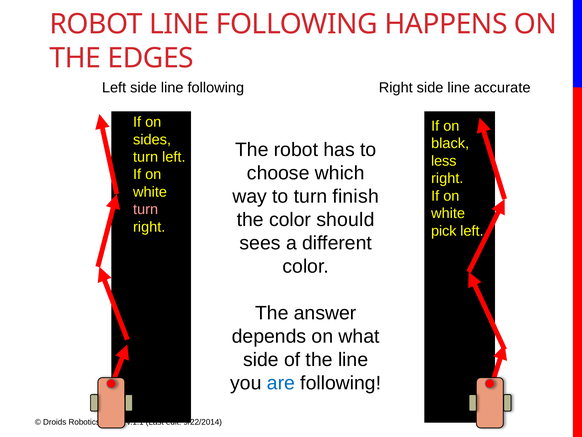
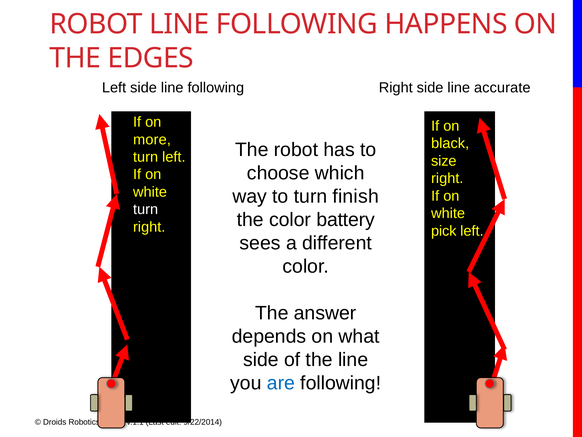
sides: sides -> more
less: less -> size
turn at (146, 209) colour: pink -> white
should: should -> battery
